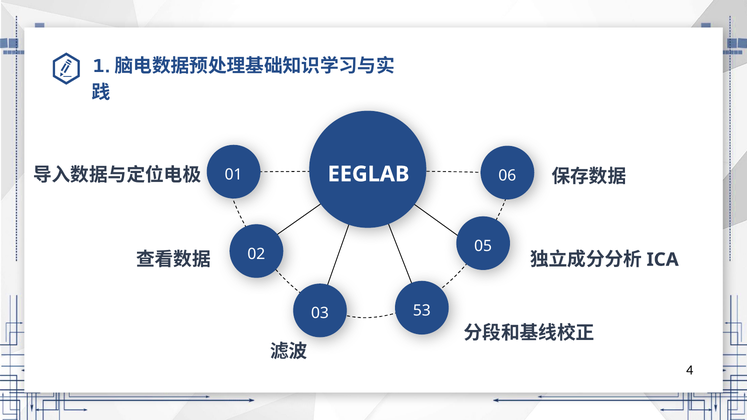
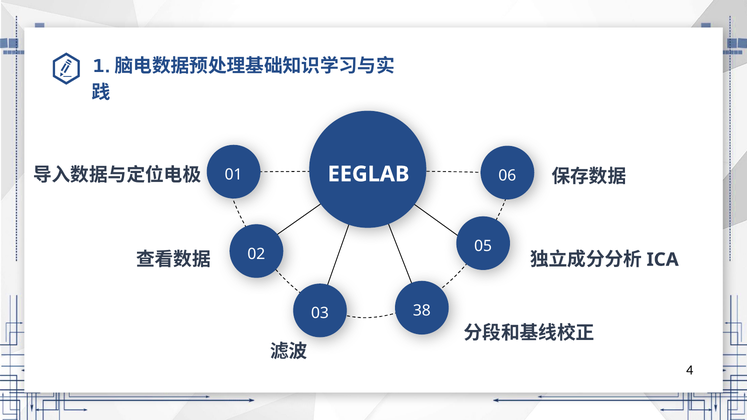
53: 53 -> 38
